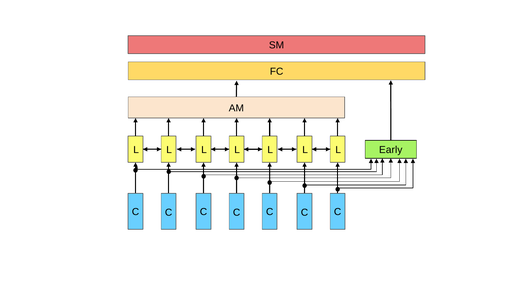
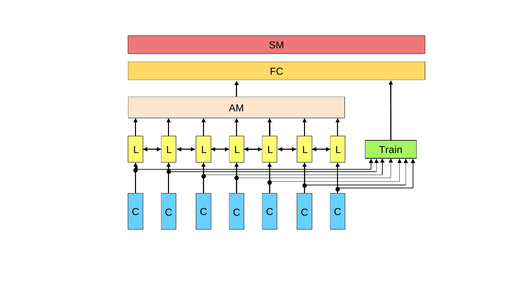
Early: Early -> Train
